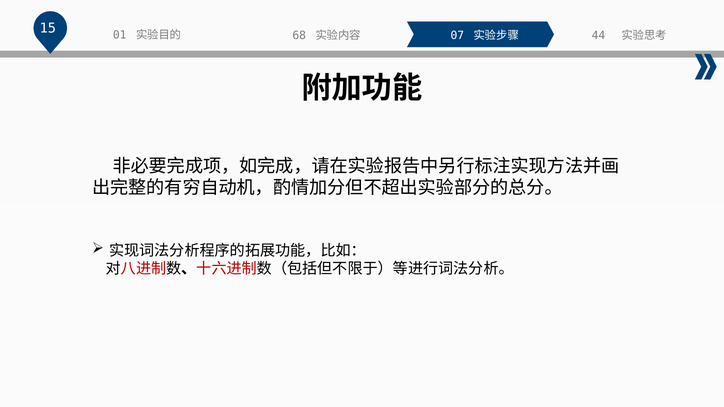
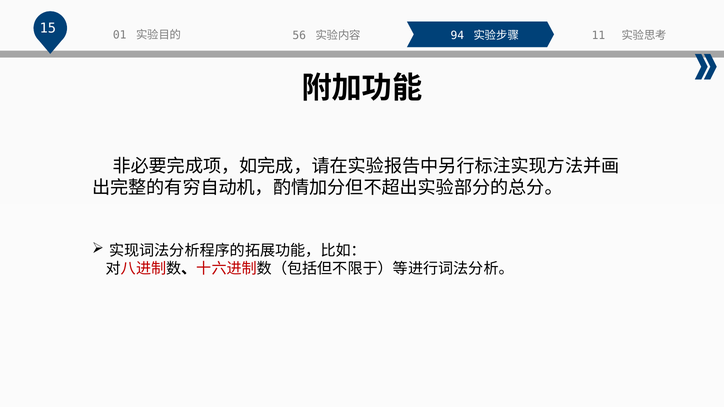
44: 44 -> 11
68: 68 -> 56
07: 07 -> 94
